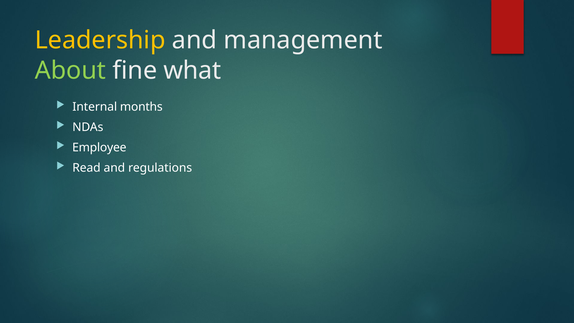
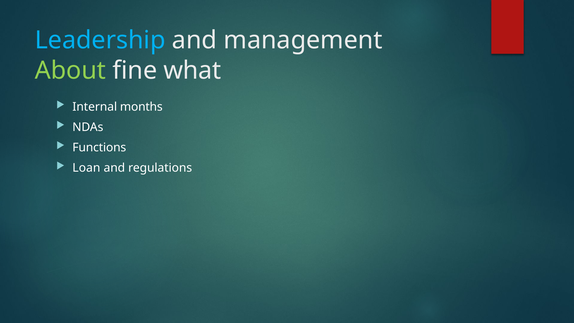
Leadership colour: yellow -> light blue
Employee: Employee -> Functions
Read: Read -> Loan
